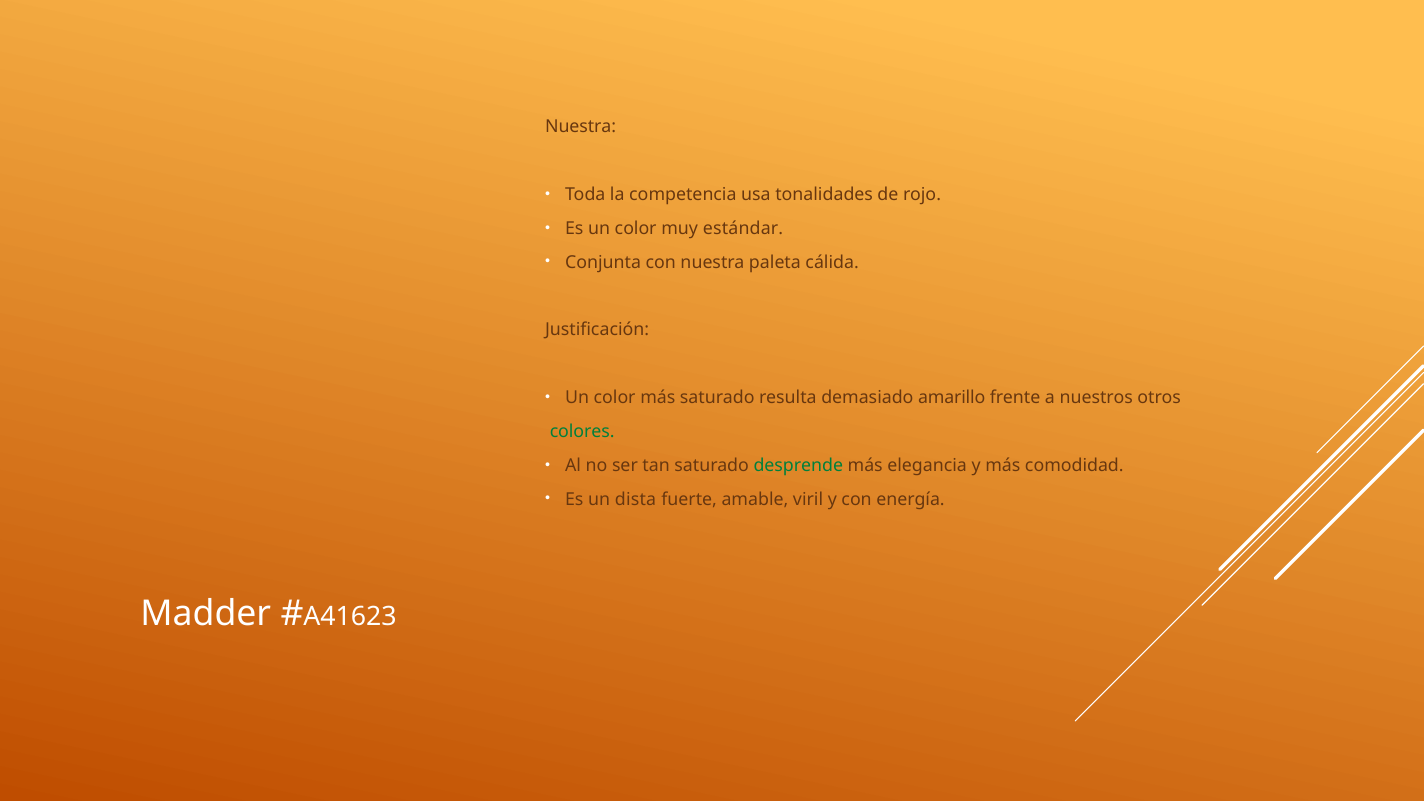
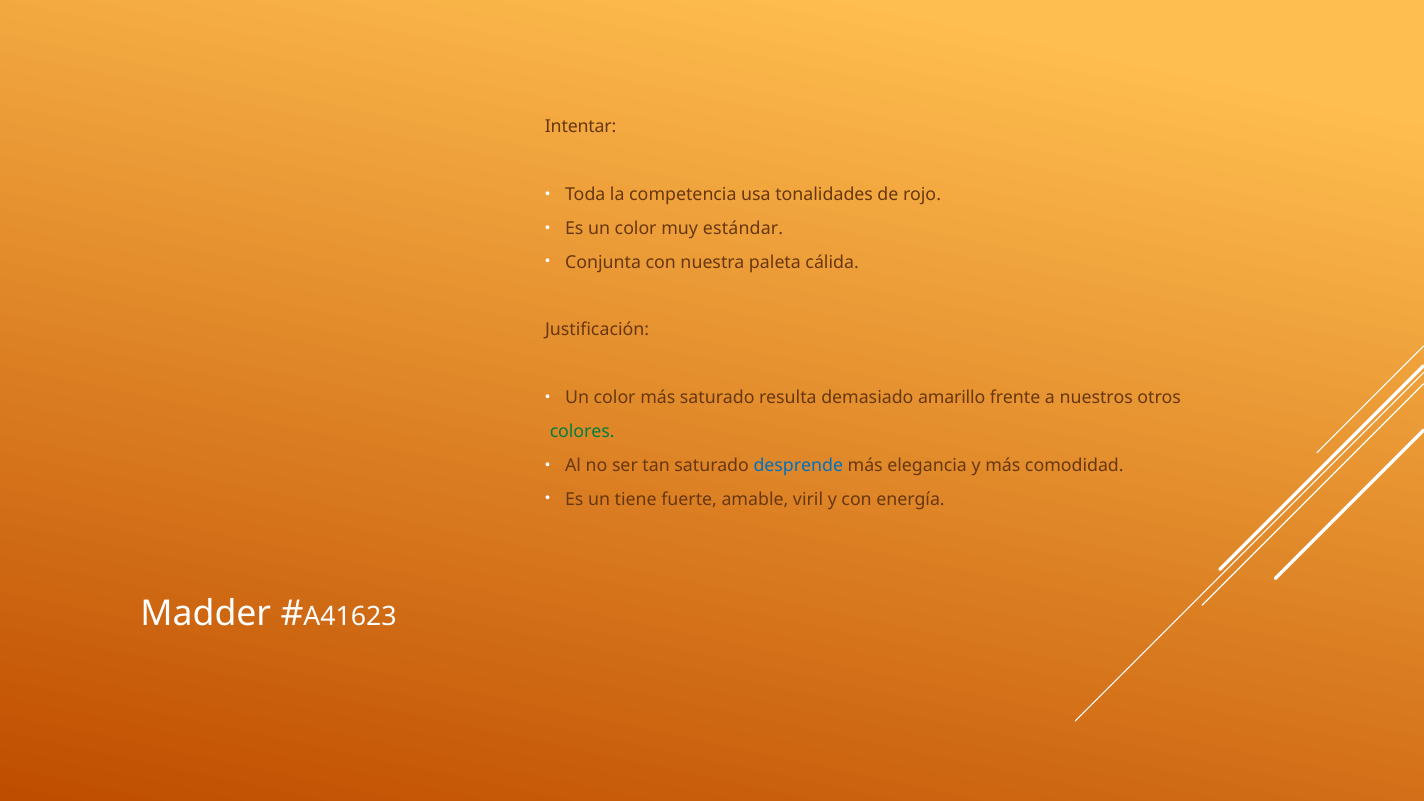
Nuestra at (581, 127): Nuestra -> Intentar
desprende colour: green -> blue
dista: dista -> tiene
